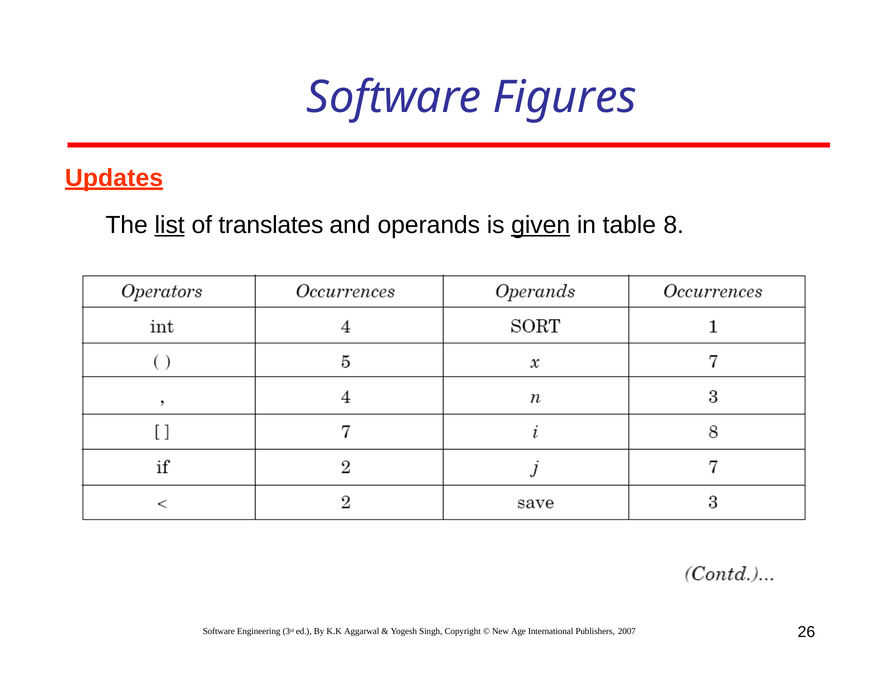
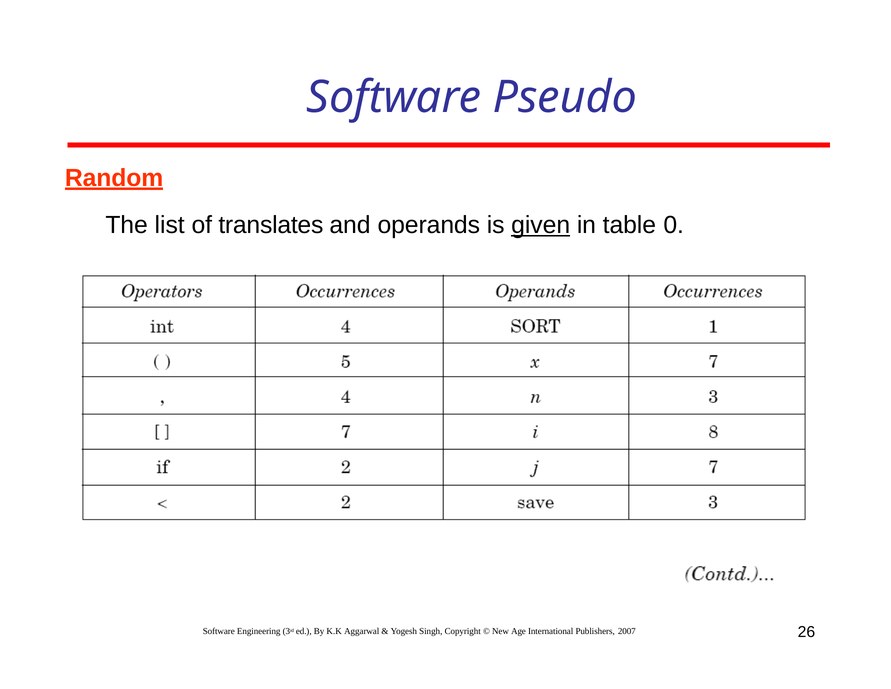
Figures: Figures -> Pseudo
Updates: Updates -> Random
list underline: present -> none
8: 8 -> 0
